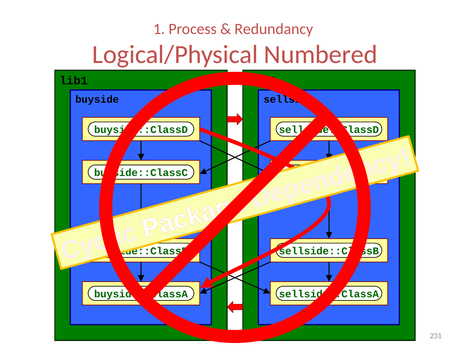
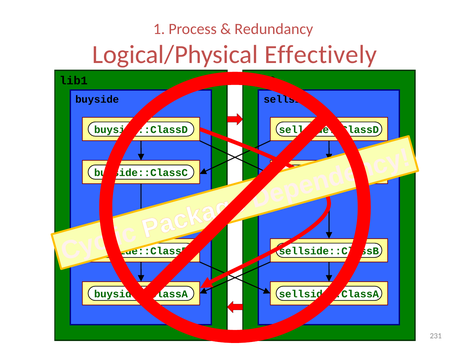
Numbered: Numbered -> Effectively
